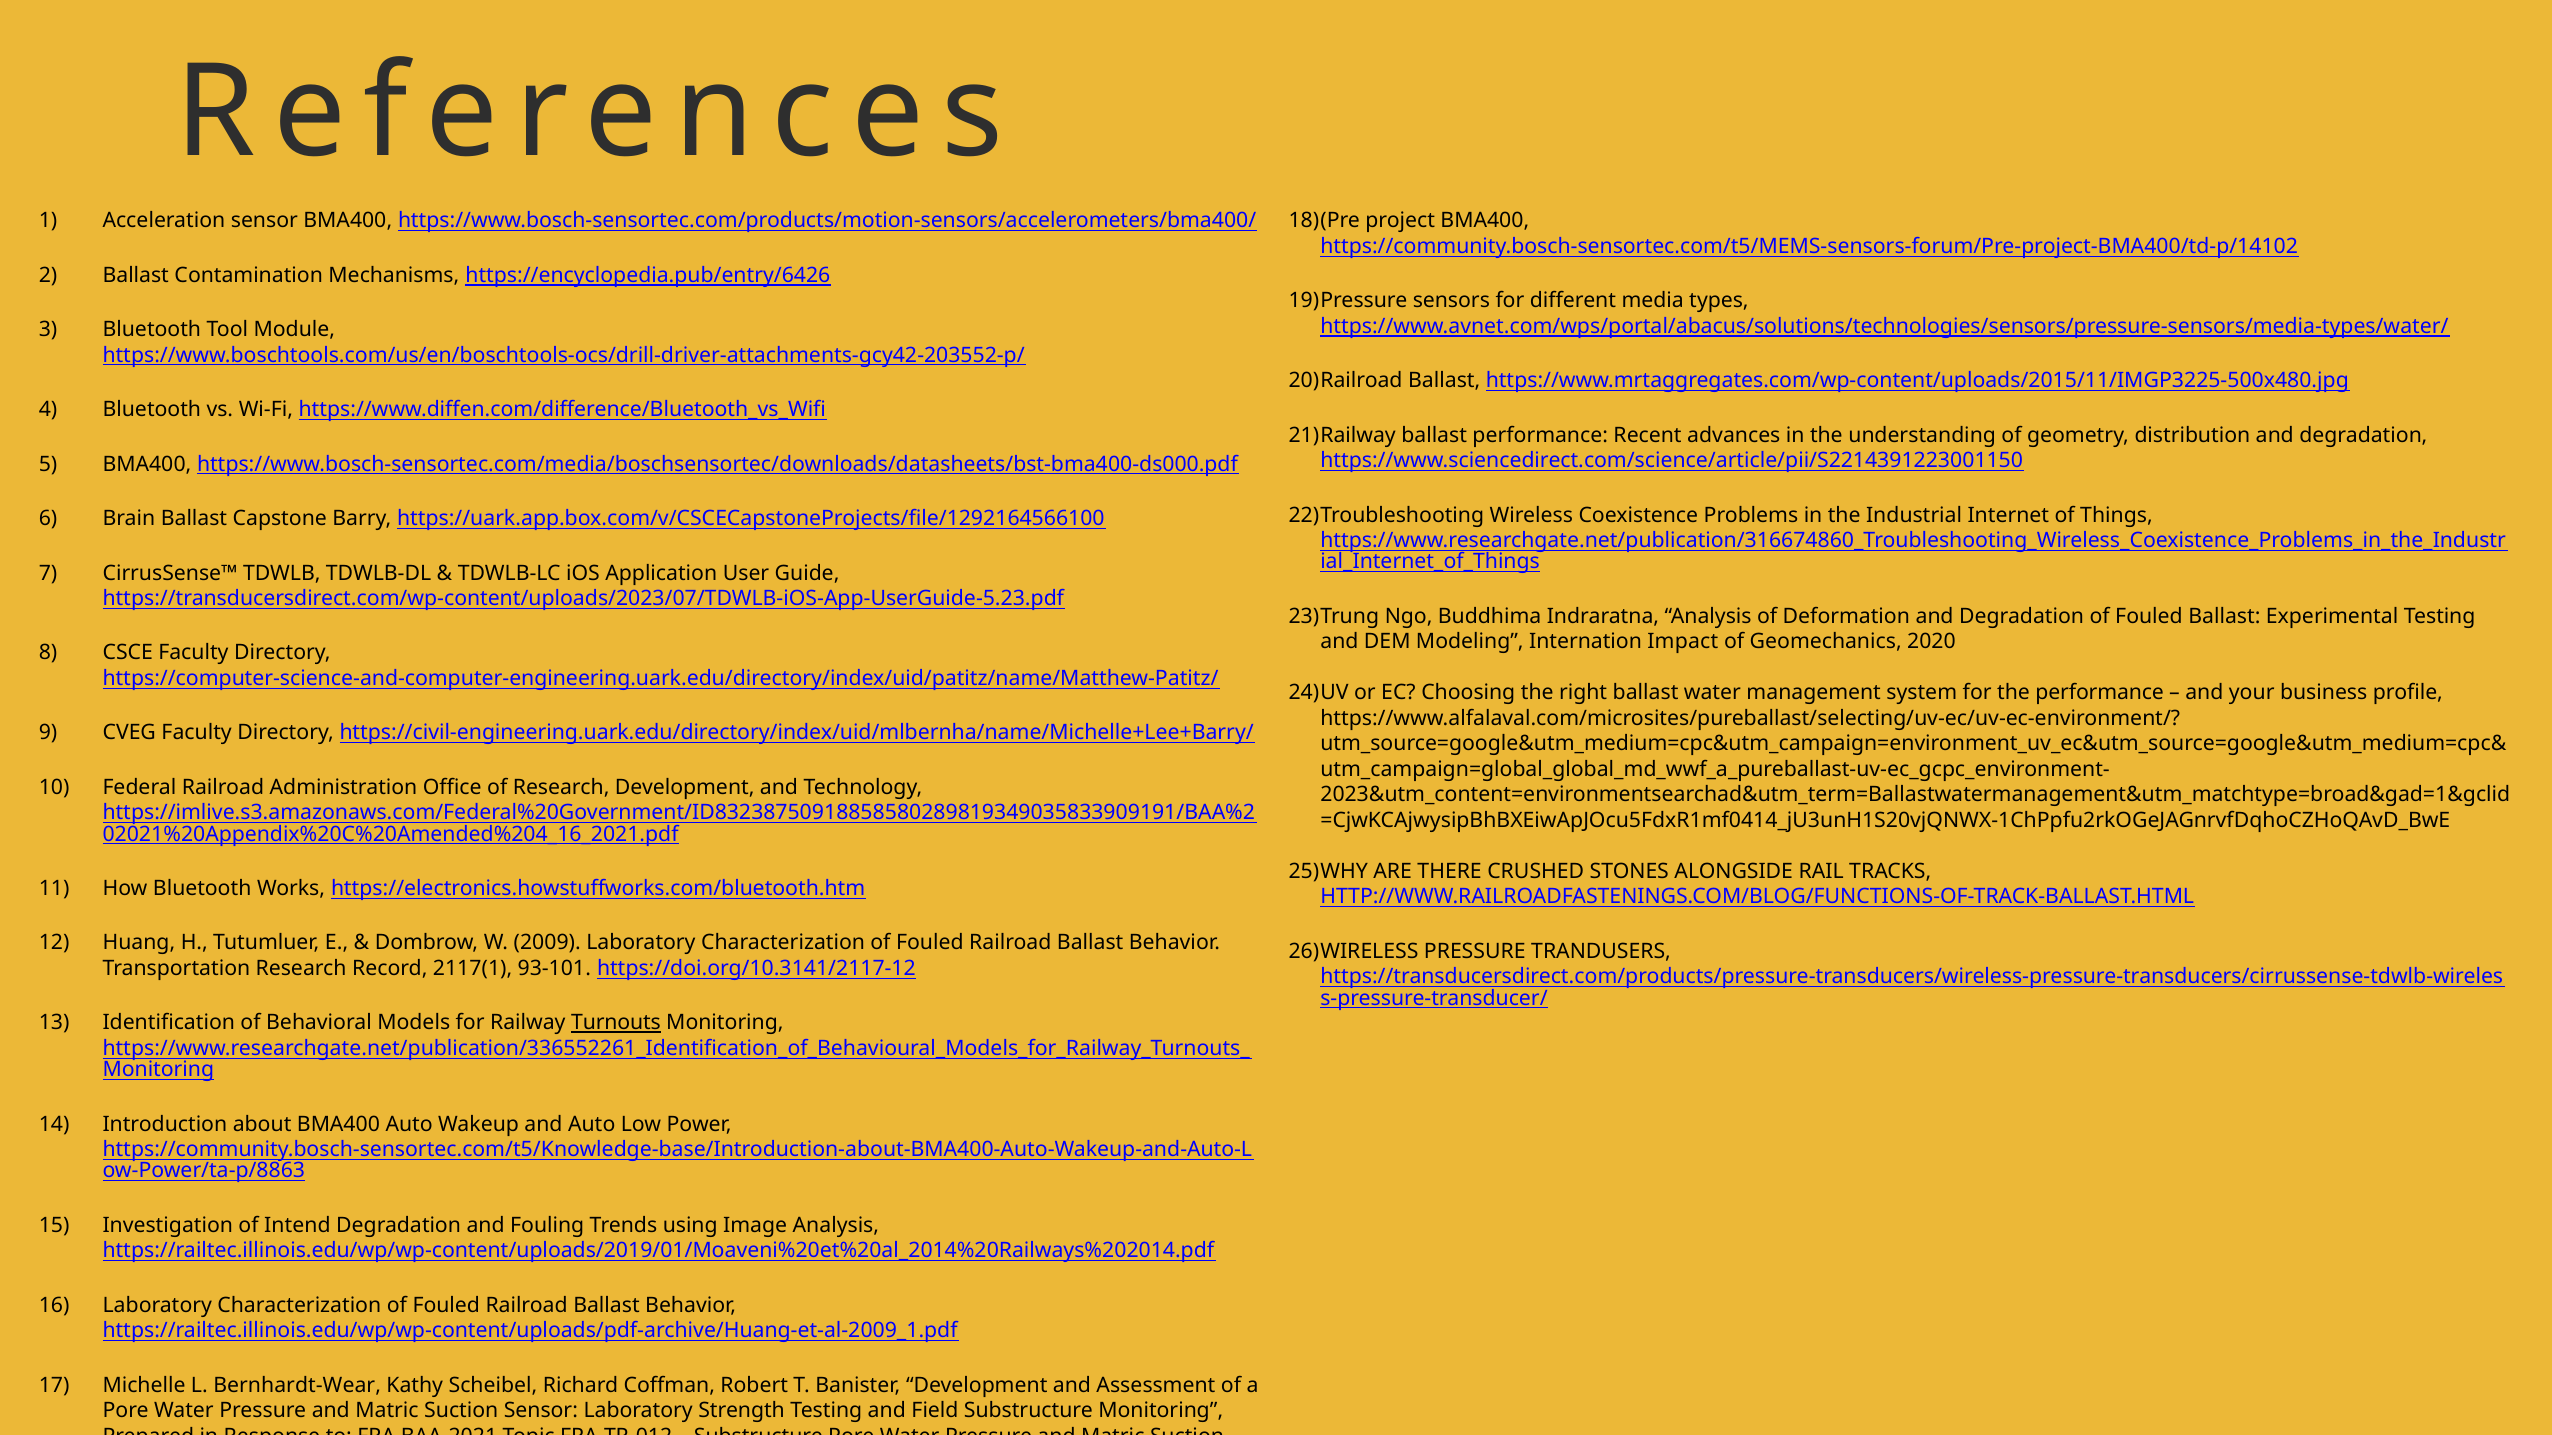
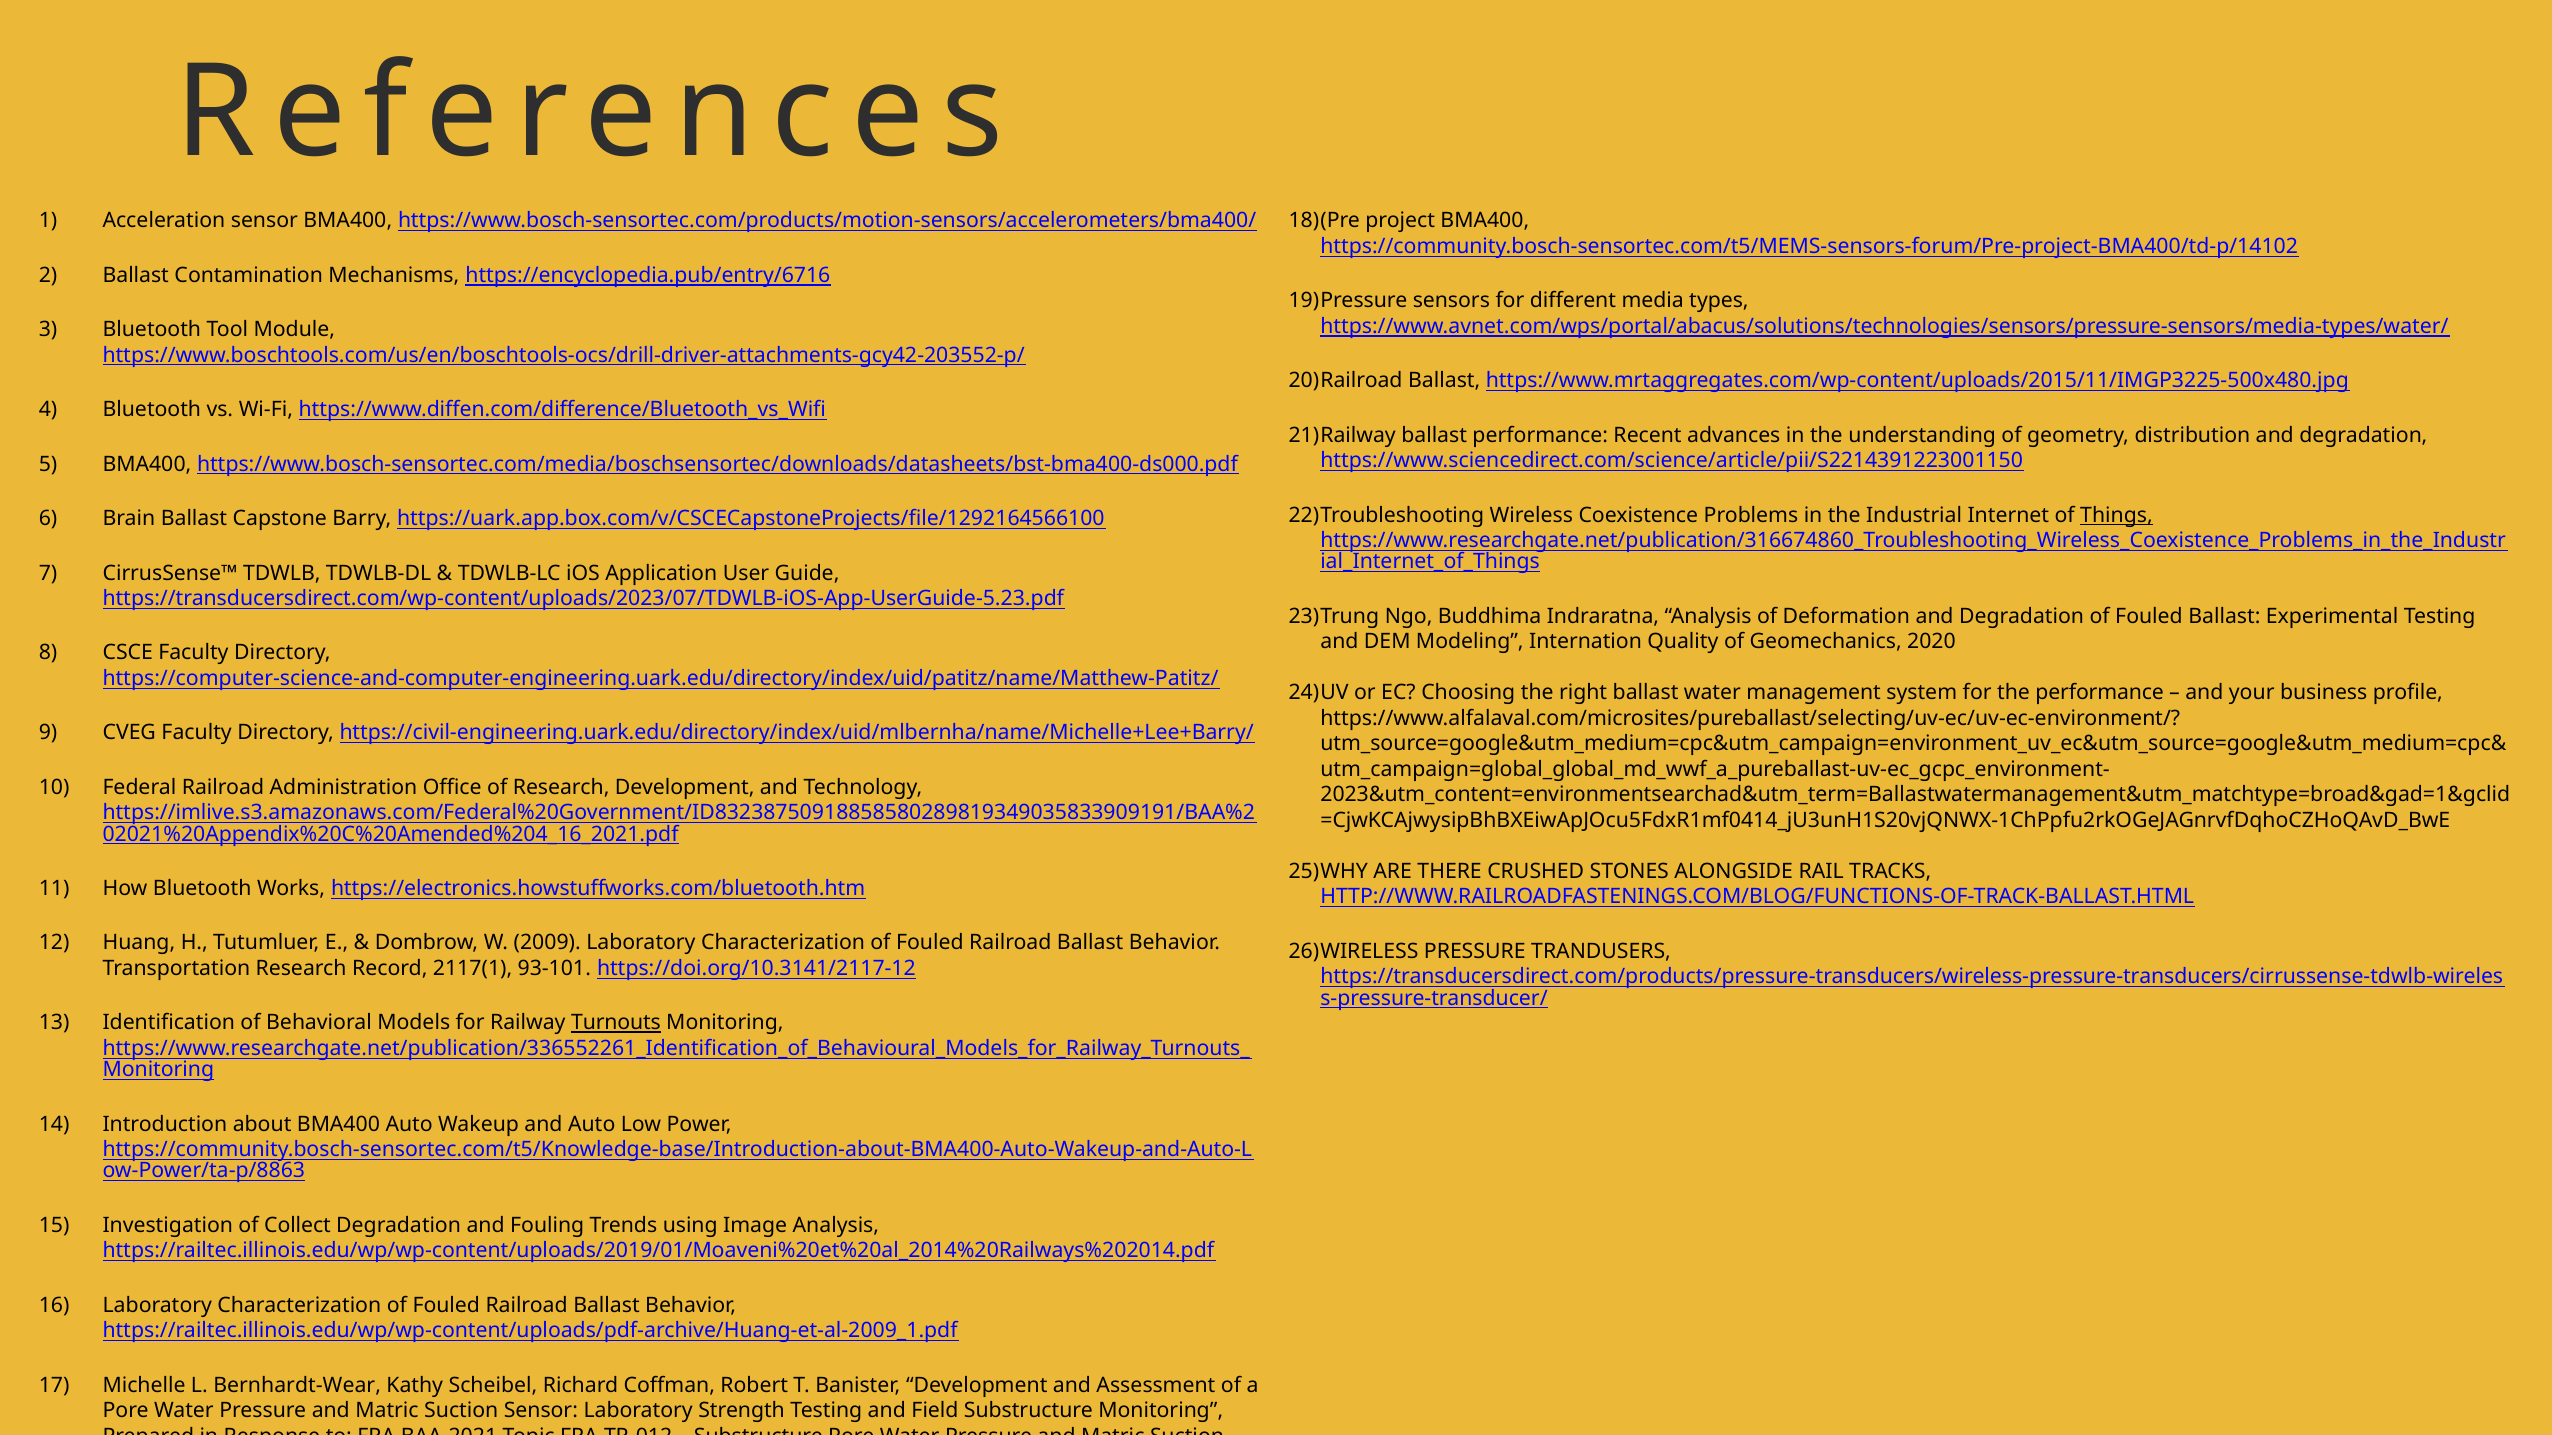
https://encyclopedia.pub/entry/6426: https://encyclopedia.pub/entry/6426 -> https://encyclopedia.pub/entry/6716
Things underline: none -> present
Impact: Impact -> Quality
Intend: Intend -> Collect
